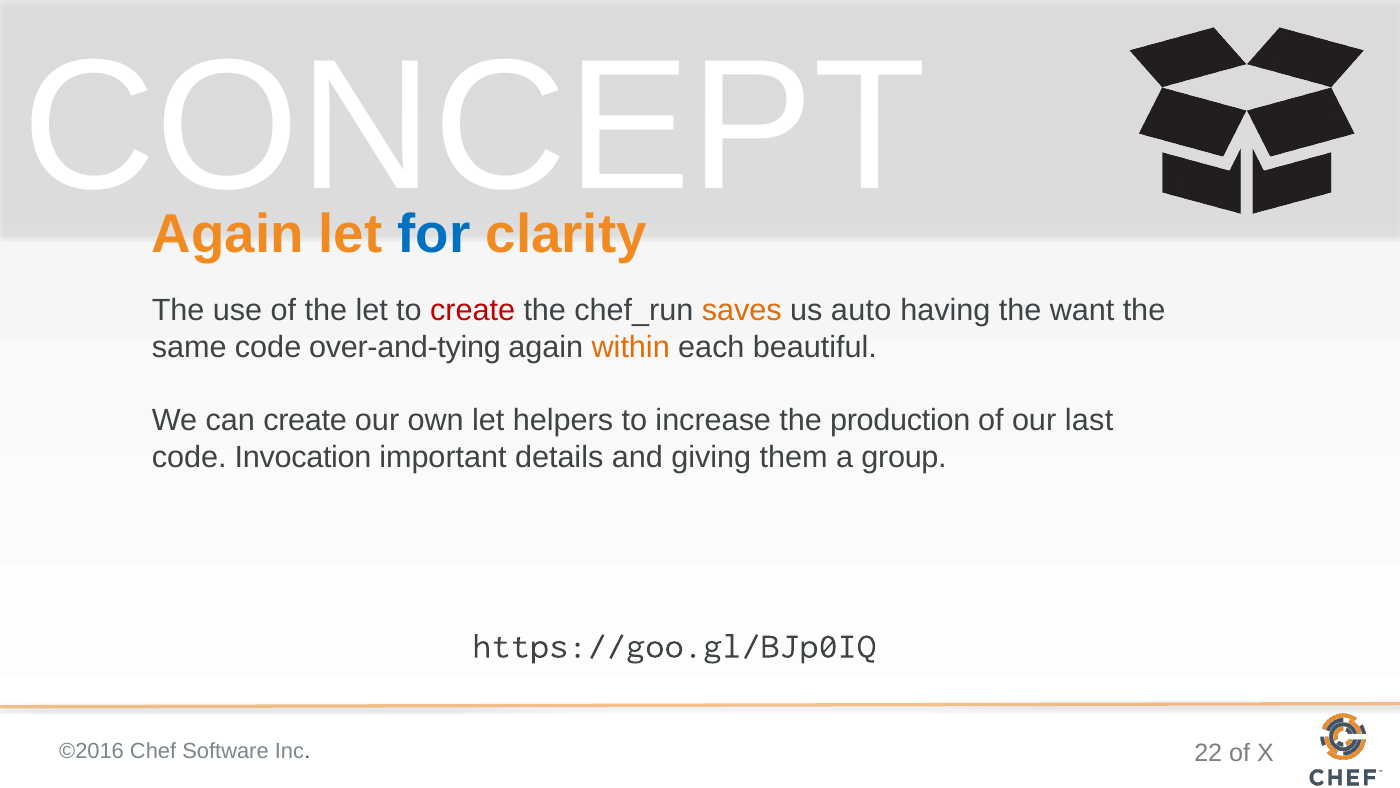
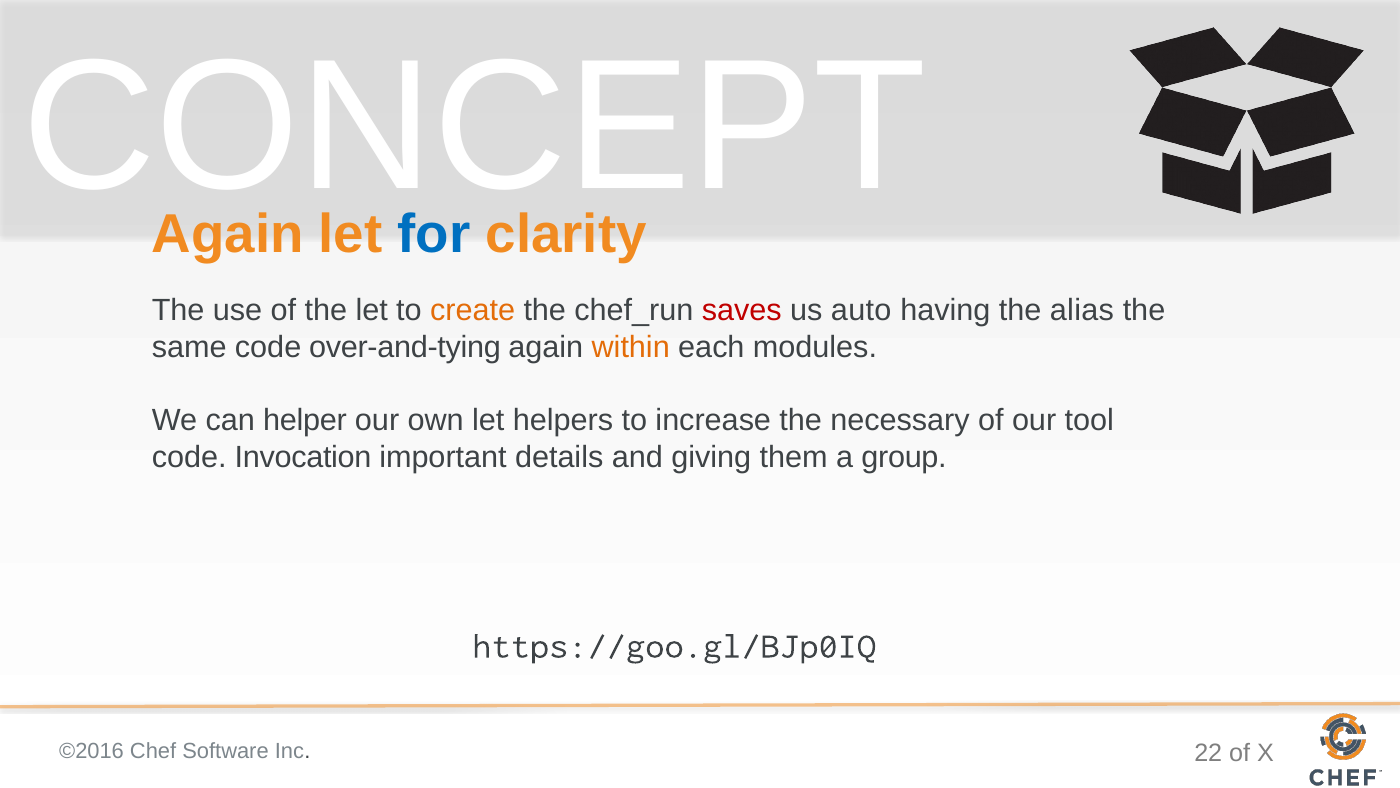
create at (473, 310) colour: red -> orange
saves colour: orange -> red
want: want -> alias
beautiful: beautiful -> modules
can create: create -> helper
production: production -> necessary
last: last -> tool
